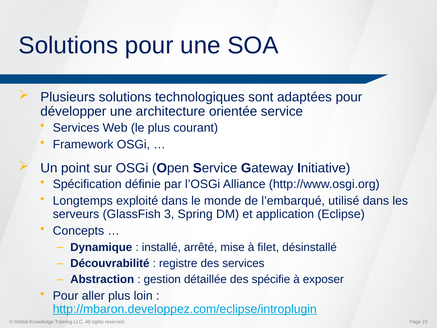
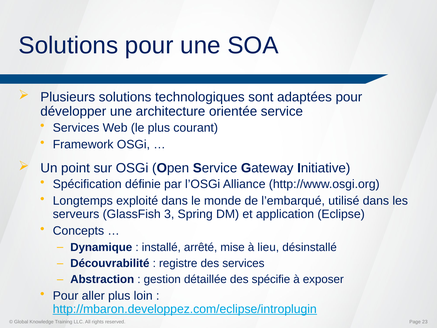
filet: filet -> lieu
